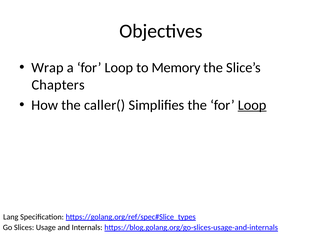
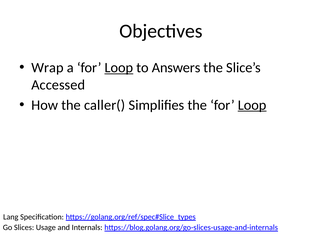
Loop at (119, 68) underline: none -> present
Memory: Memory -> Answers
Chapters: Chapters -> Accessed
